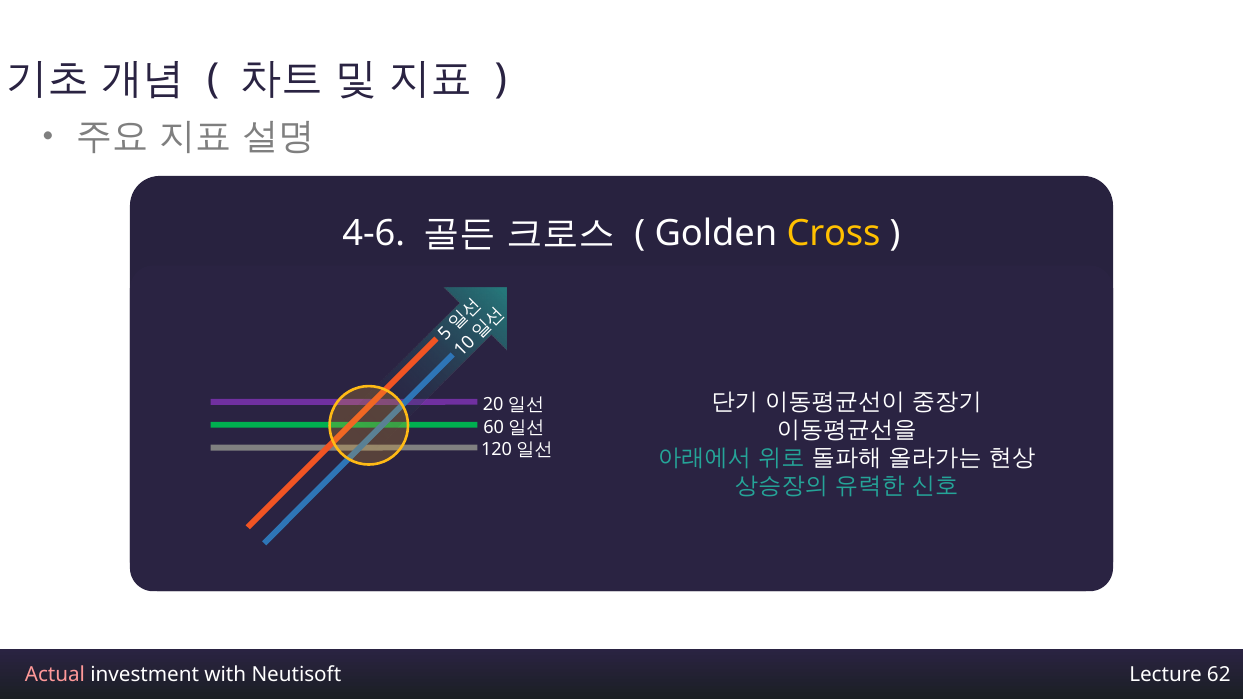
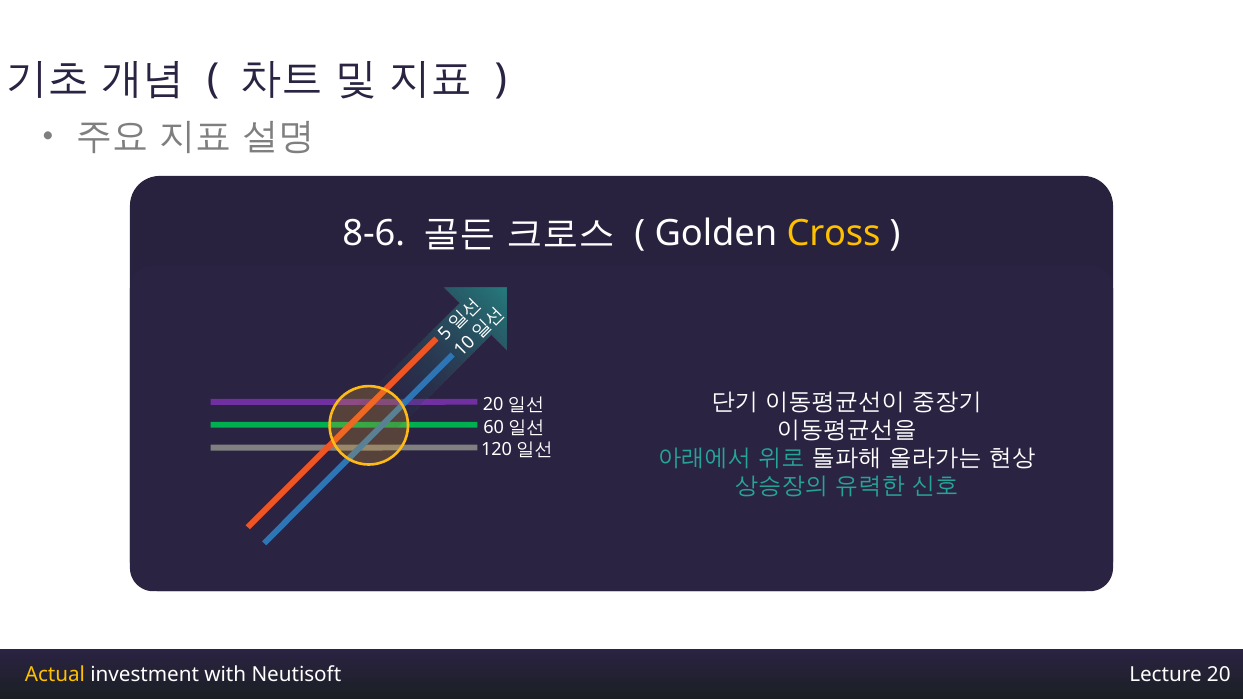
4-6: 4-6 -> 8-6
Actual colour: pink -> yellow
62: 62 -> 20
